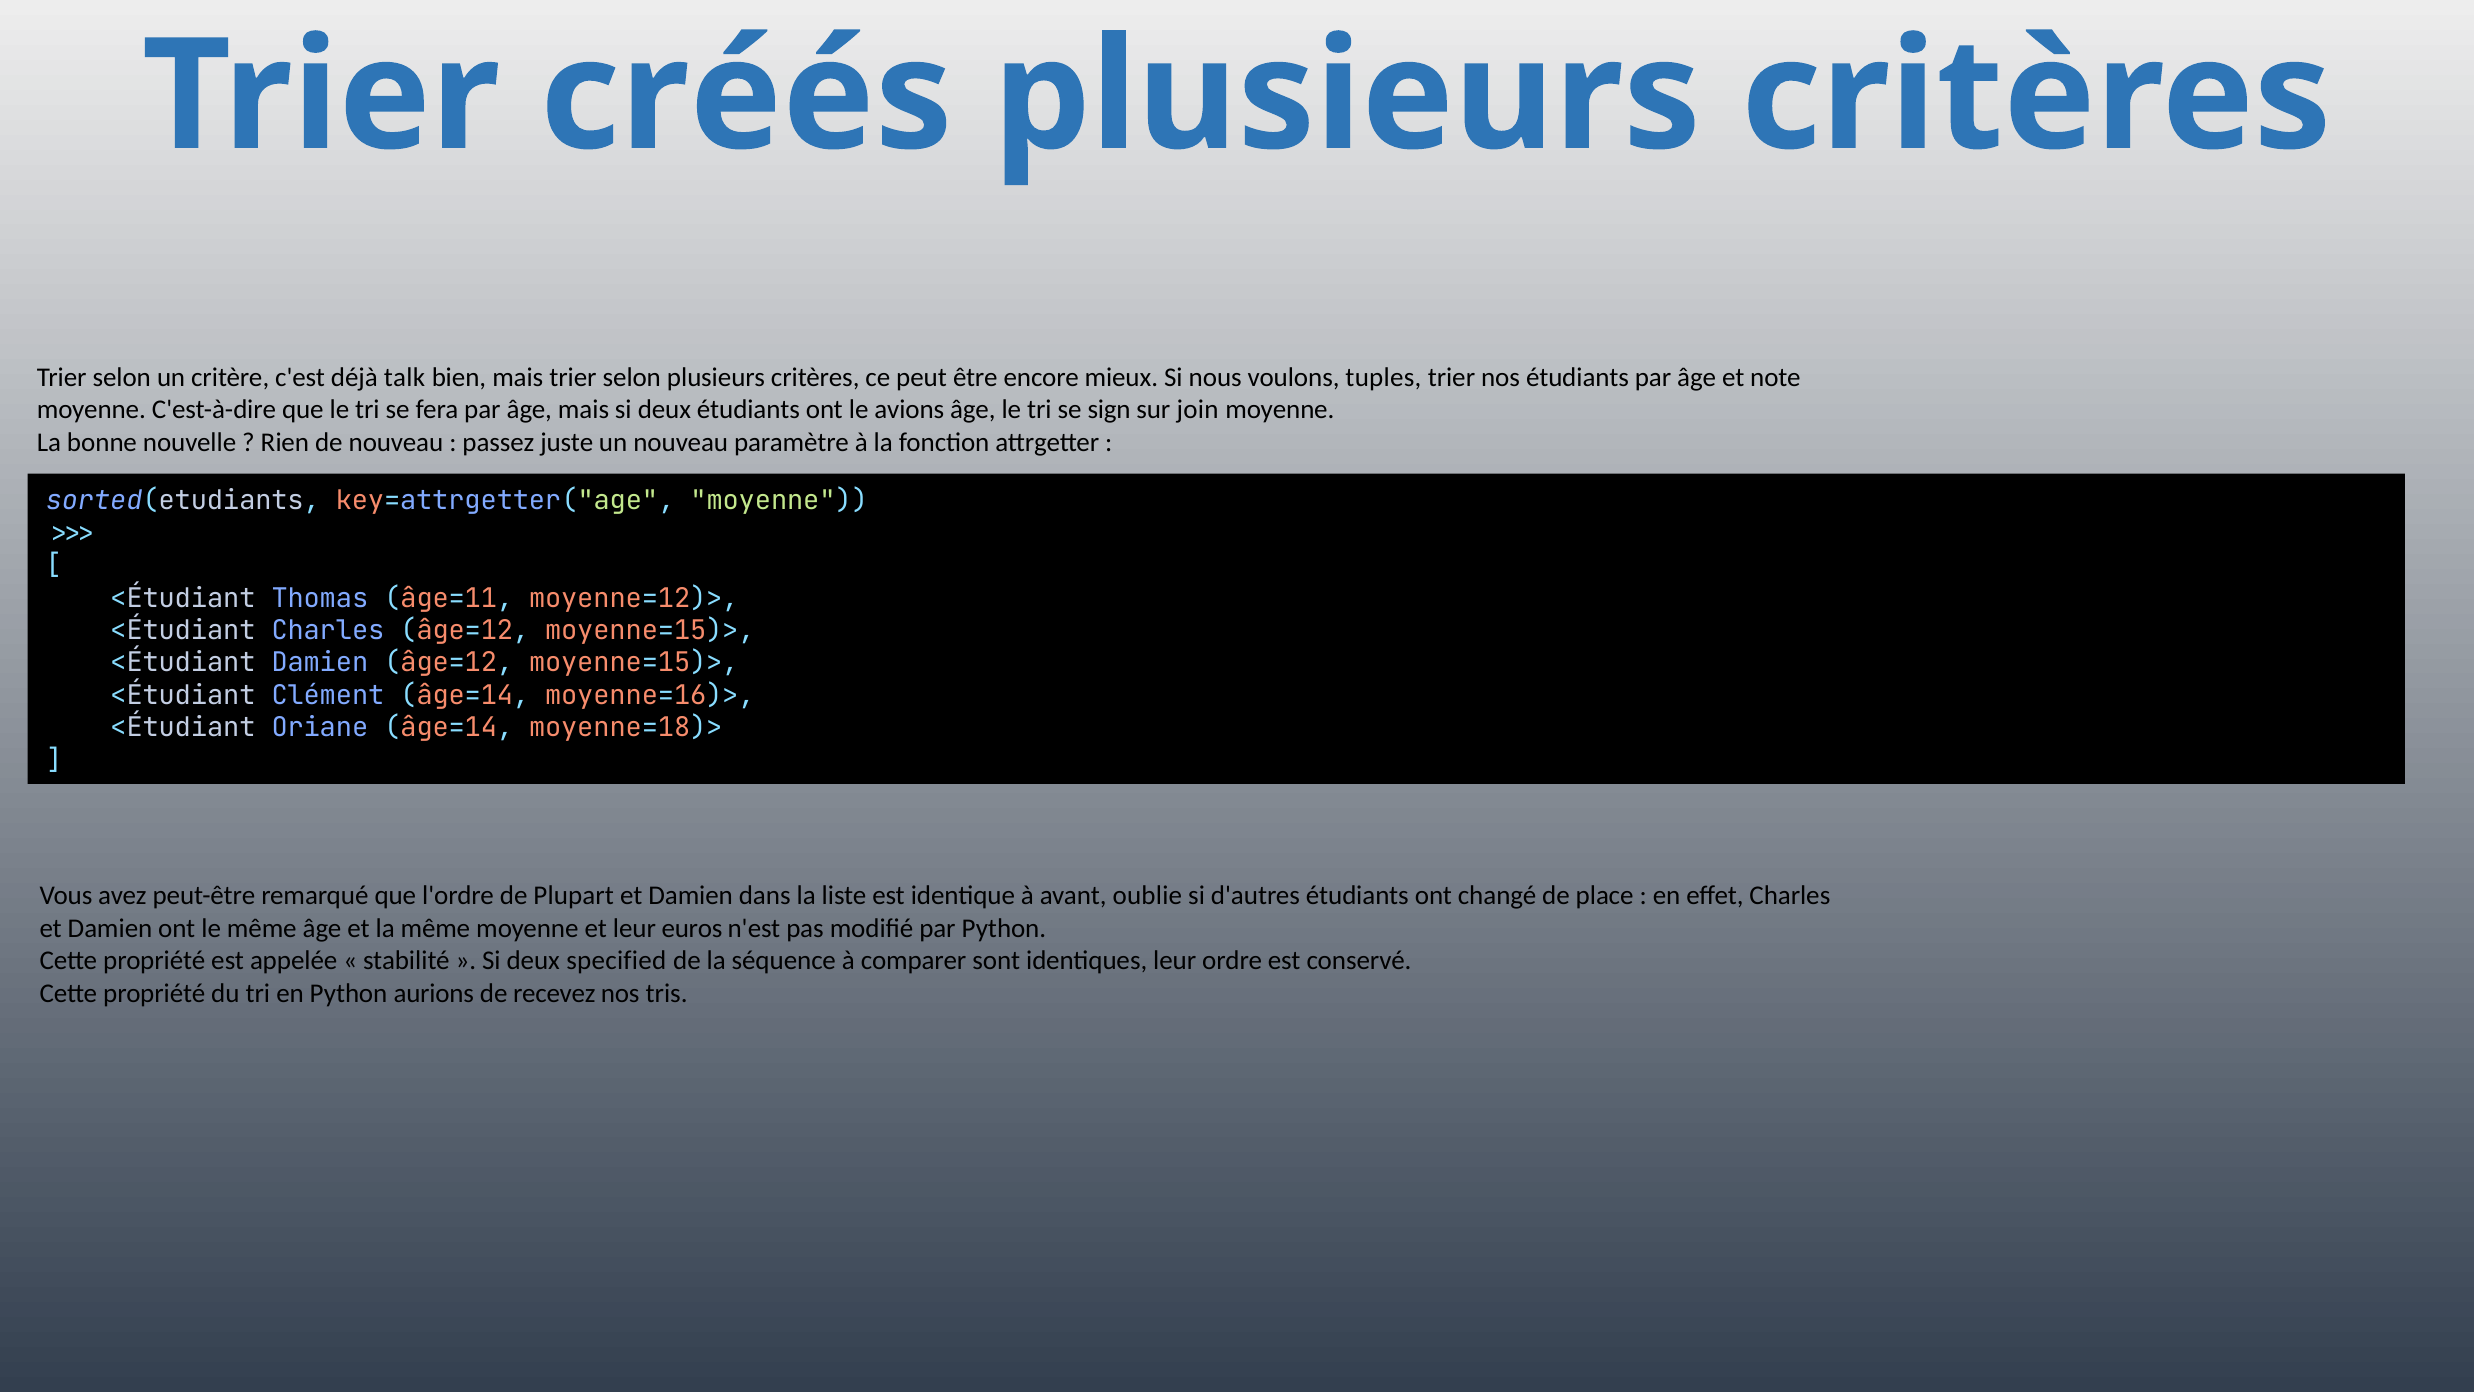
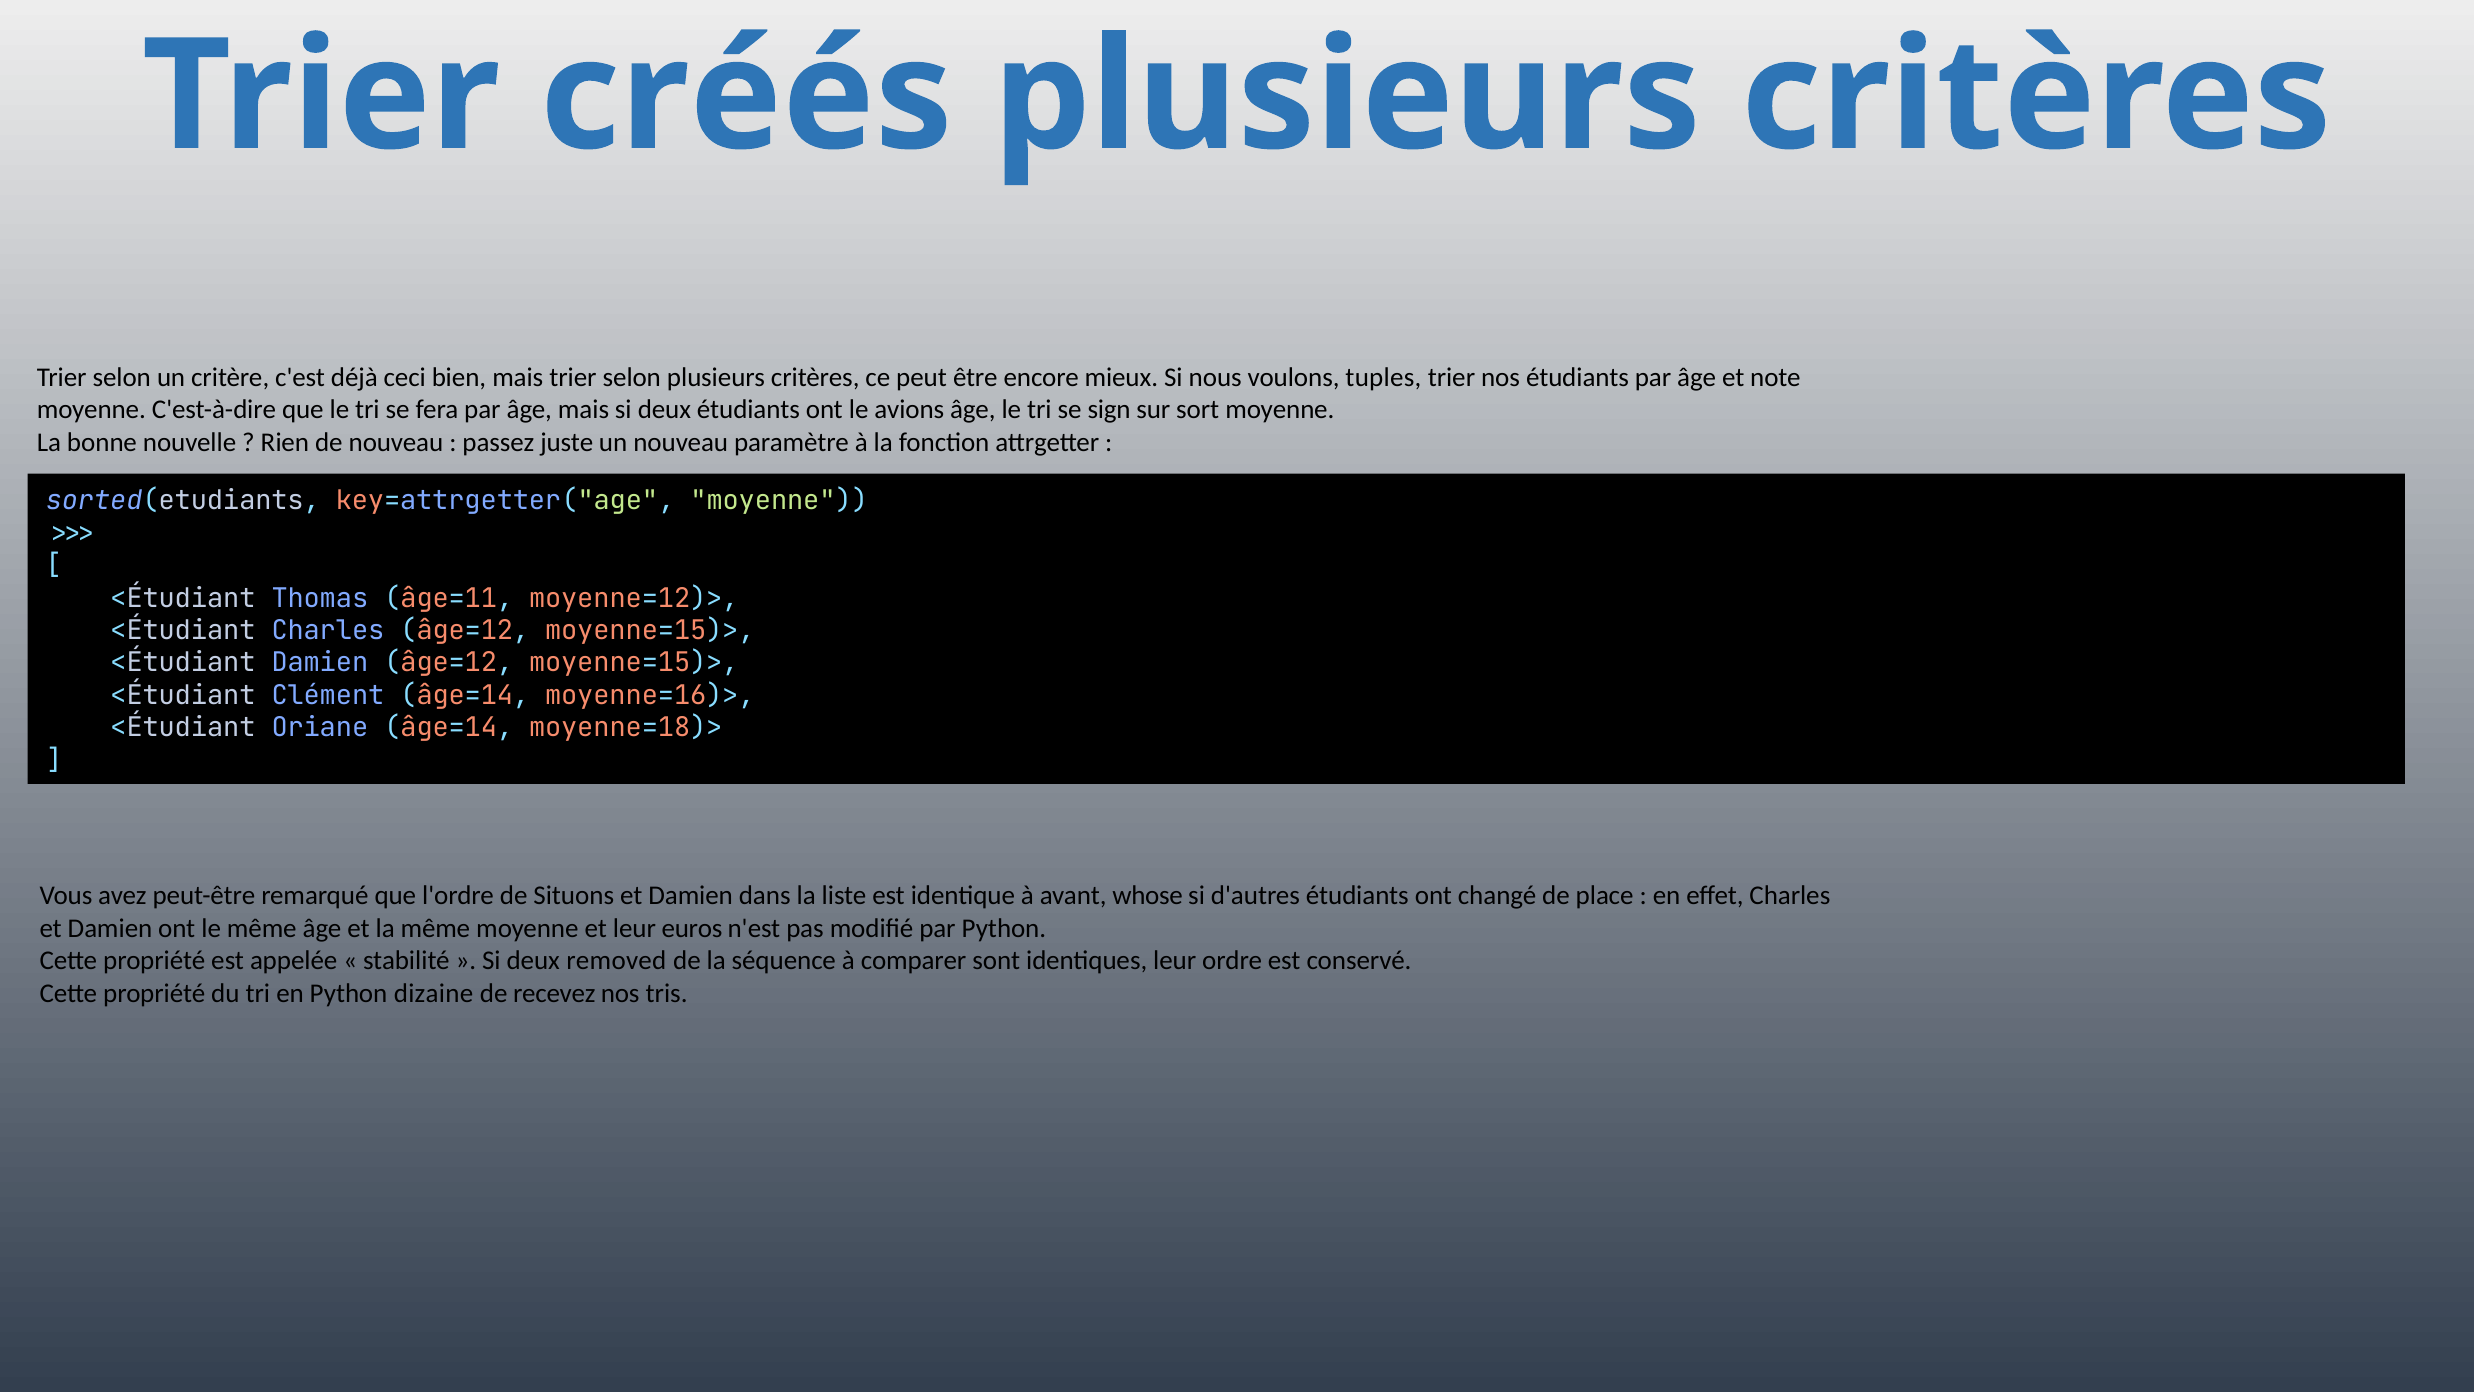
talk: talk -> ceci
join: join -> sort
Plupart: Plupart -> Situons
oublie: oublie -> whose
specified: specified -> removed
aurions: aurions -> dizaine
